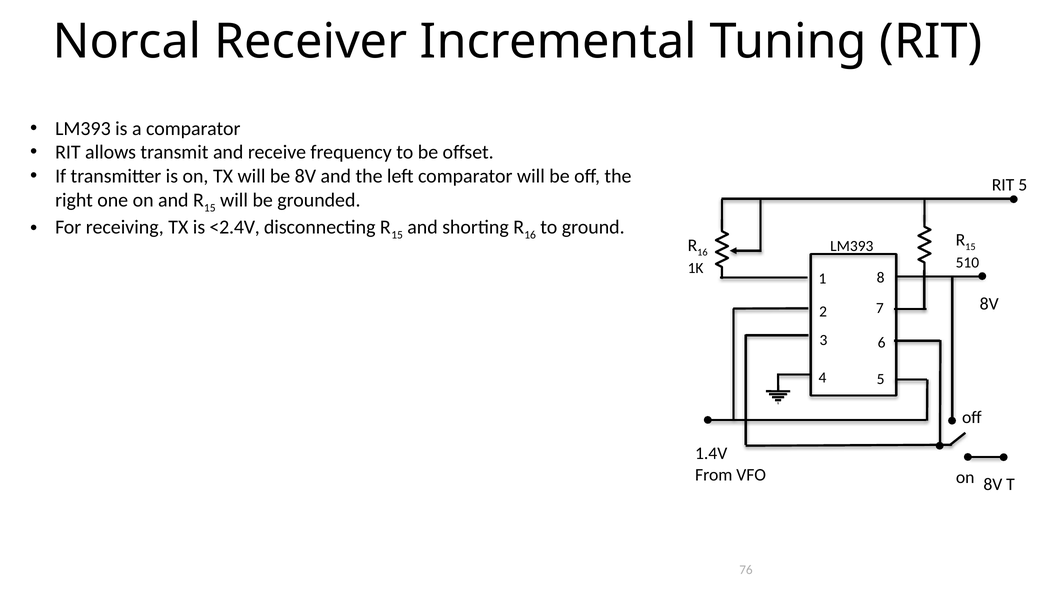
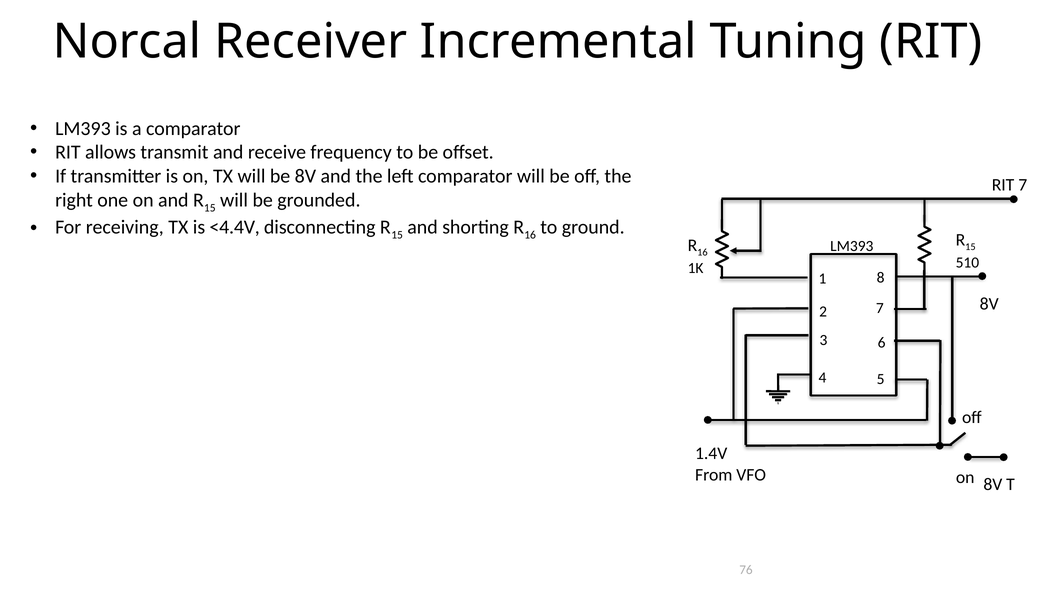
RIT 5: 5 -> 7
<2.4V: <2.4V -> <4.4V
